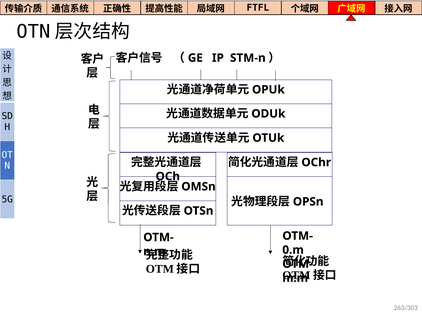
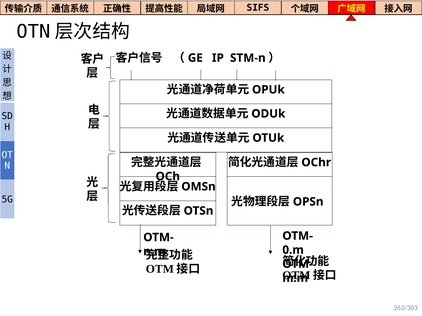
FTFL: FTFL -> SIFS
